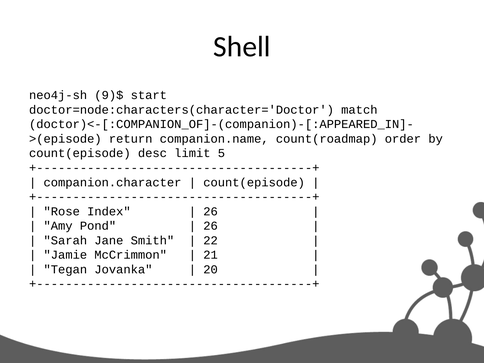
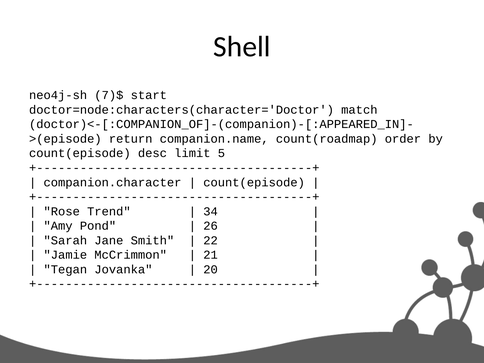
9)$: 9)$ -> 7)$
Index: Index -> Trend
26 at (211, 211): 26 -> 34
